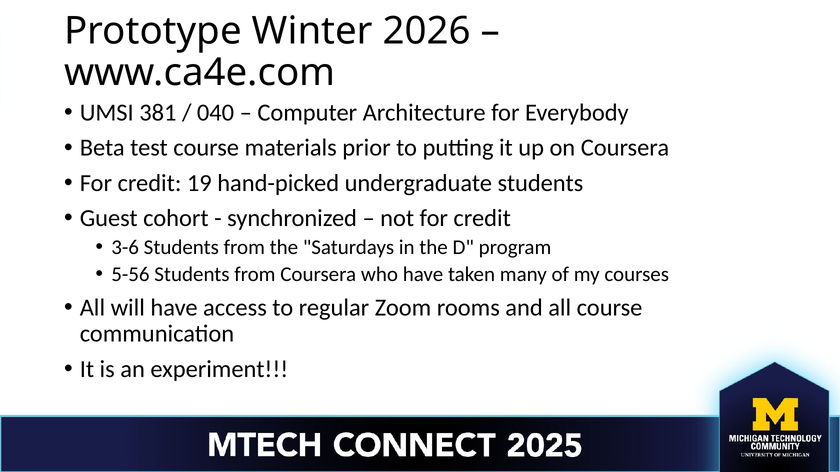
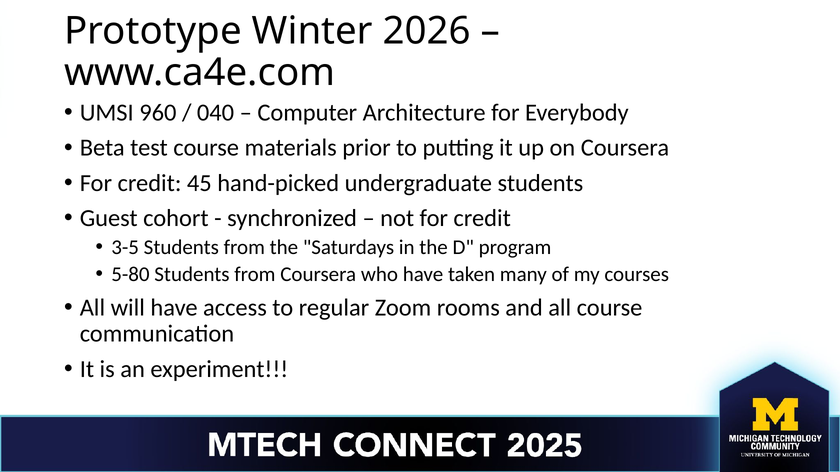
381: 381 -> 960
19: 19 -> 45
3-6: 3-6 -> 3-5
5-56: 5-56 -> 5-80
